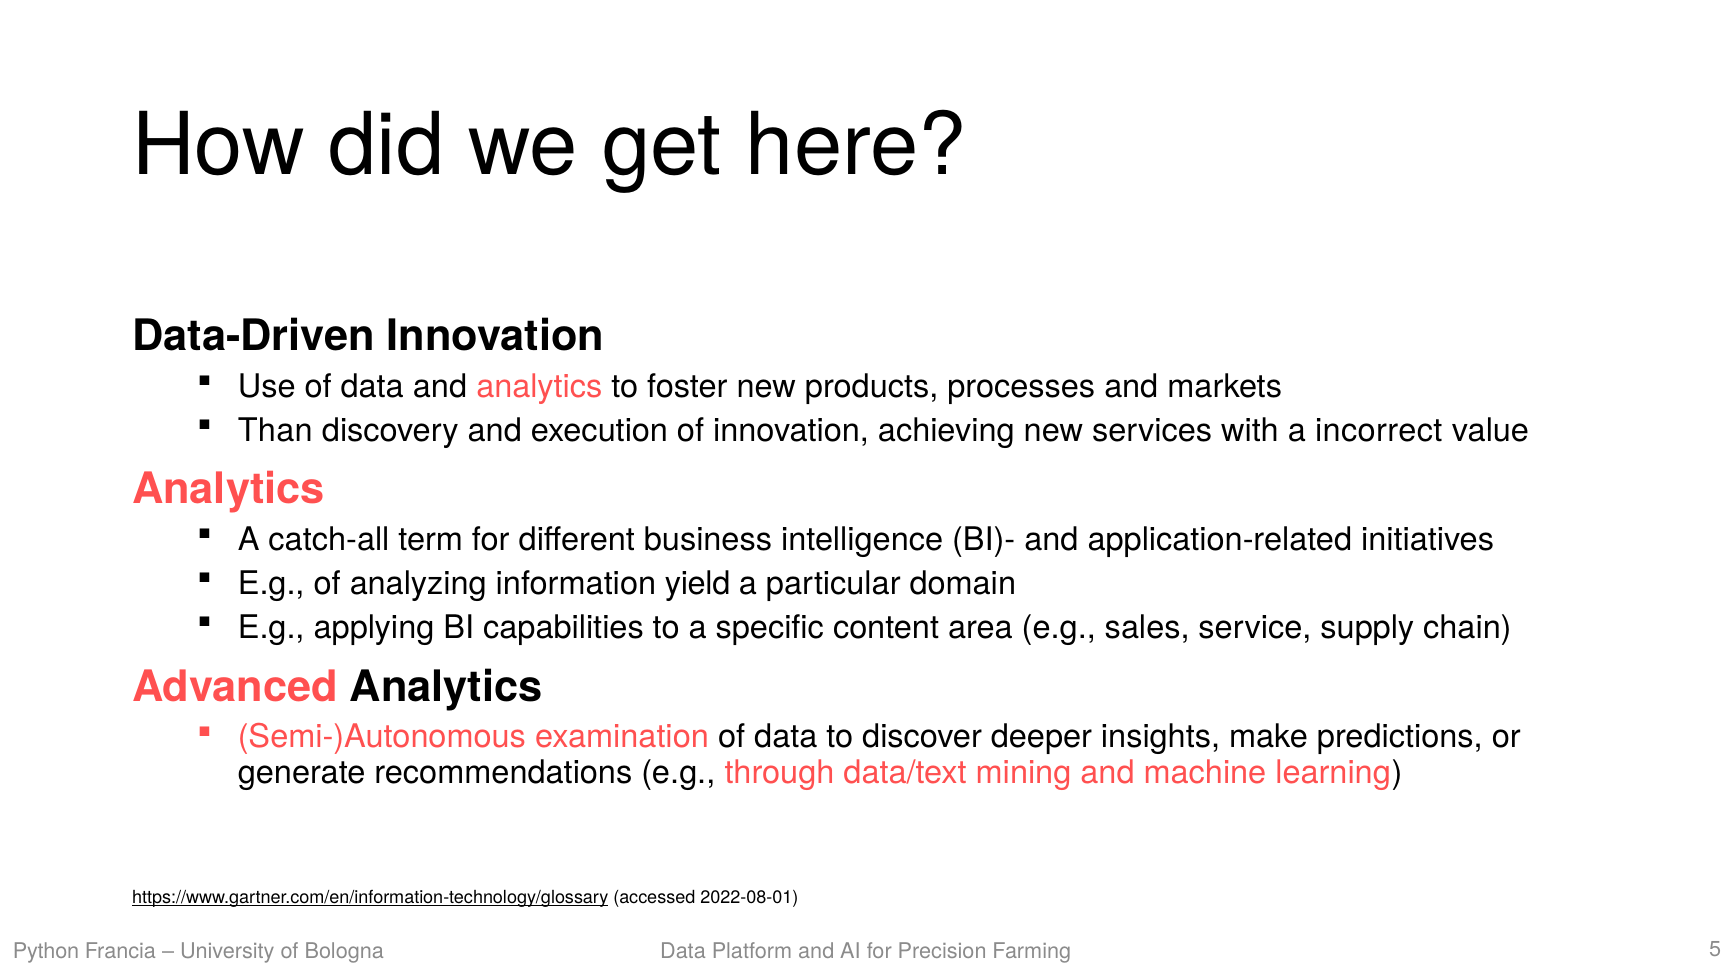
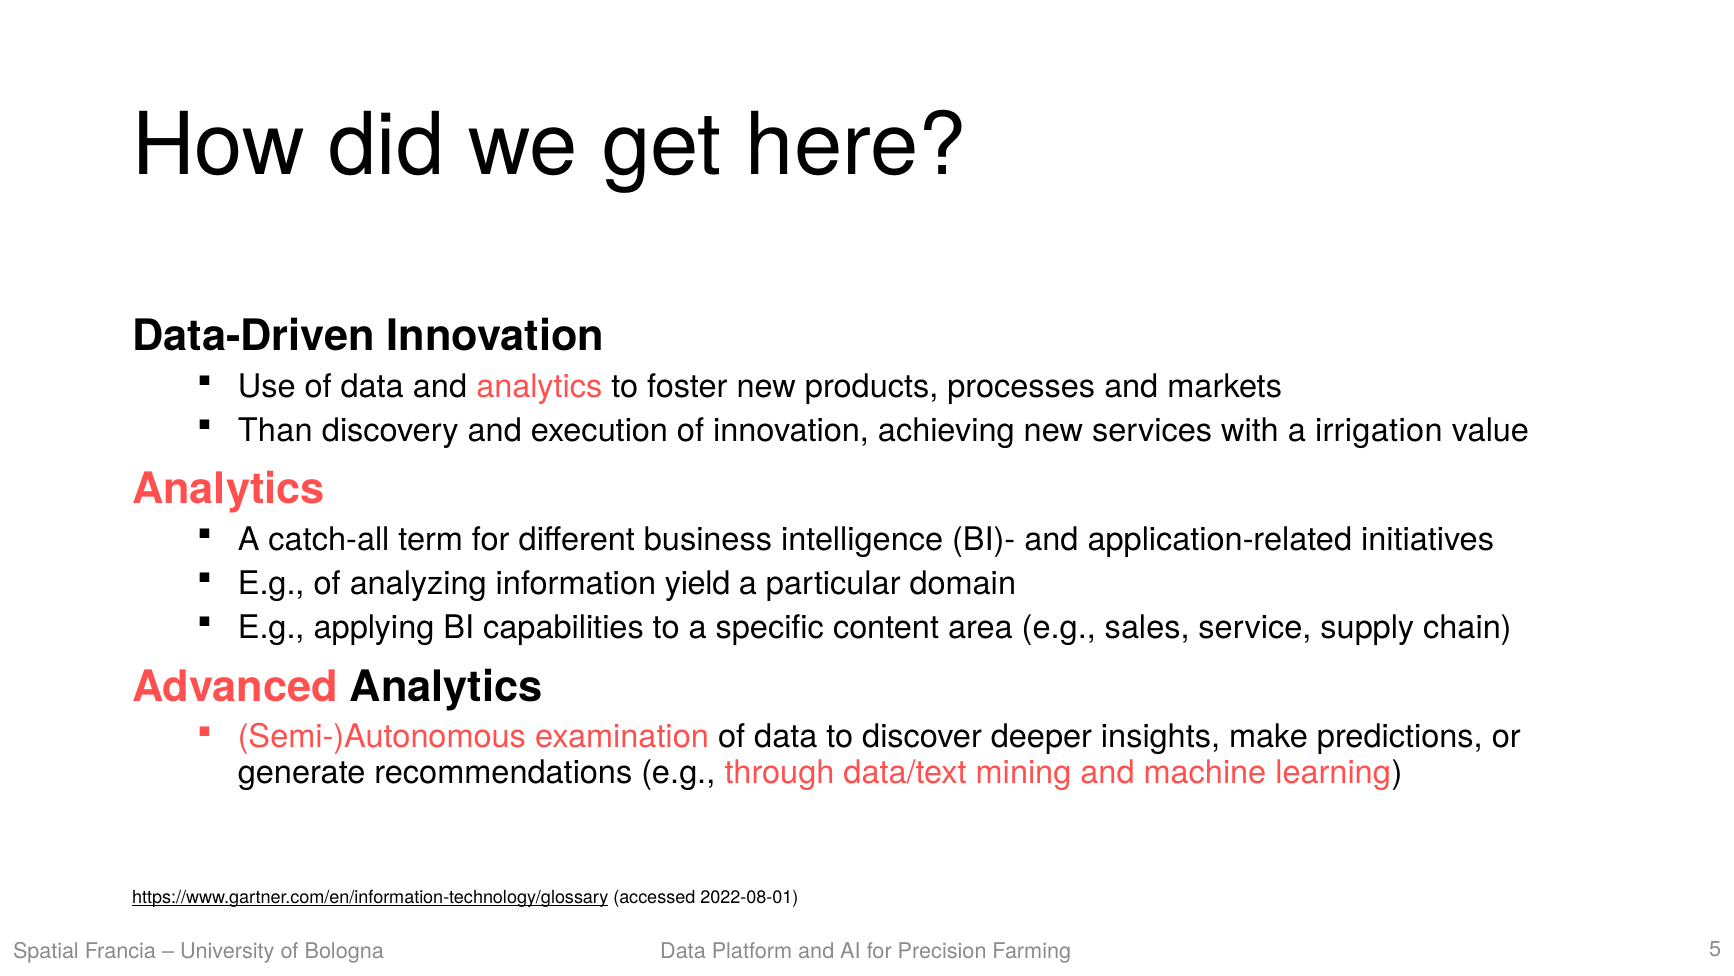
incorrect: incorrect -> irrigation
Python: Python -> Spatial
